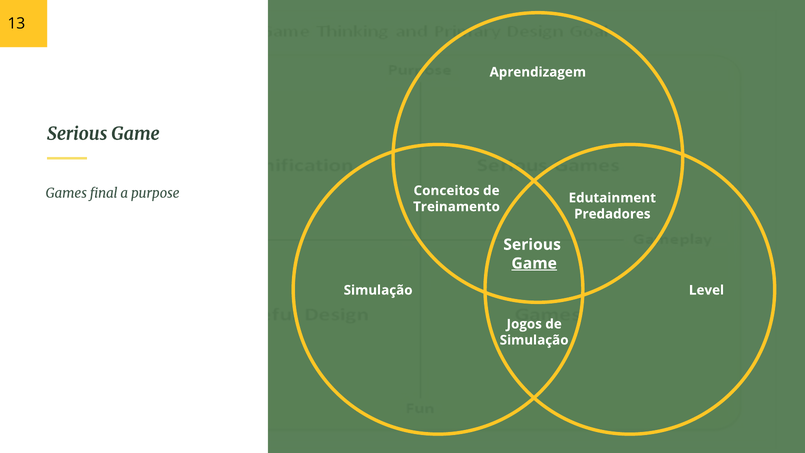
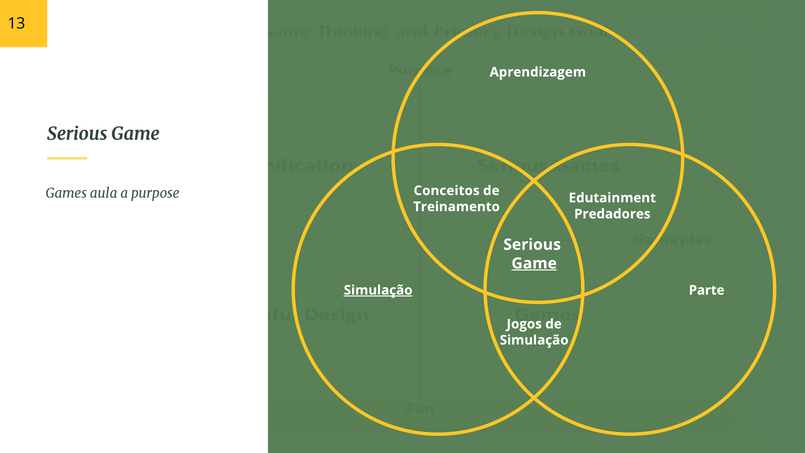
final: final -> aula
Simulação at (378, 290) underline: none -> present
Level: Level -> Parte
